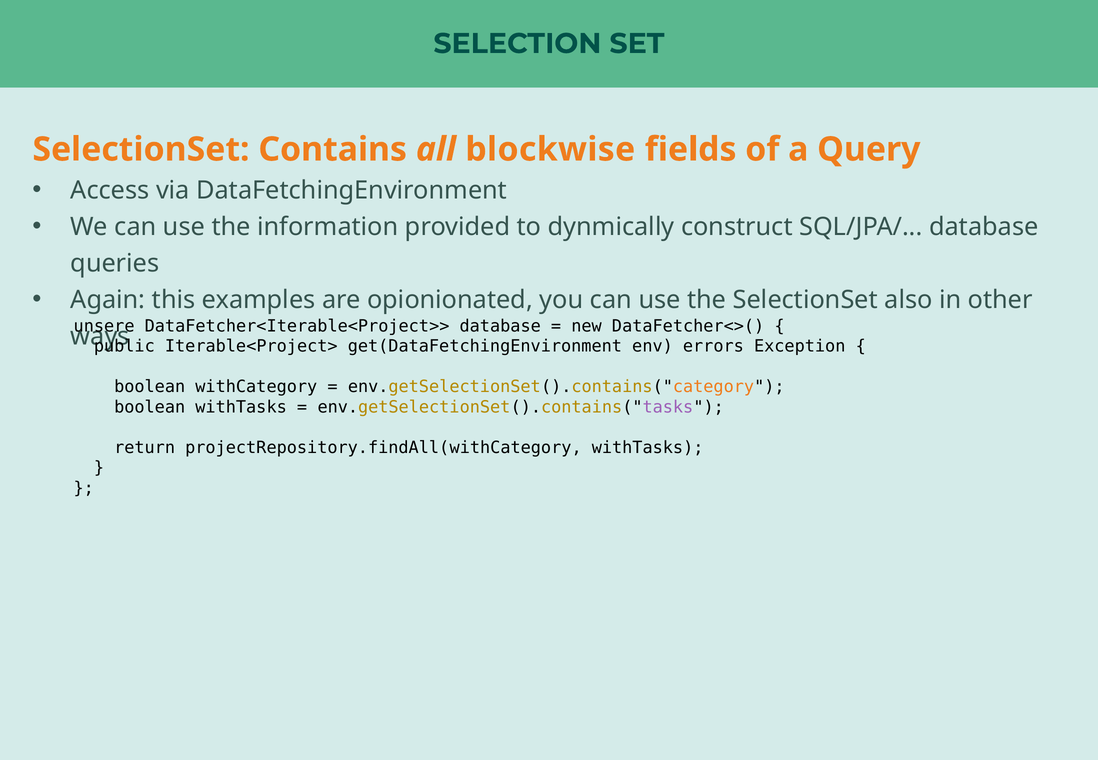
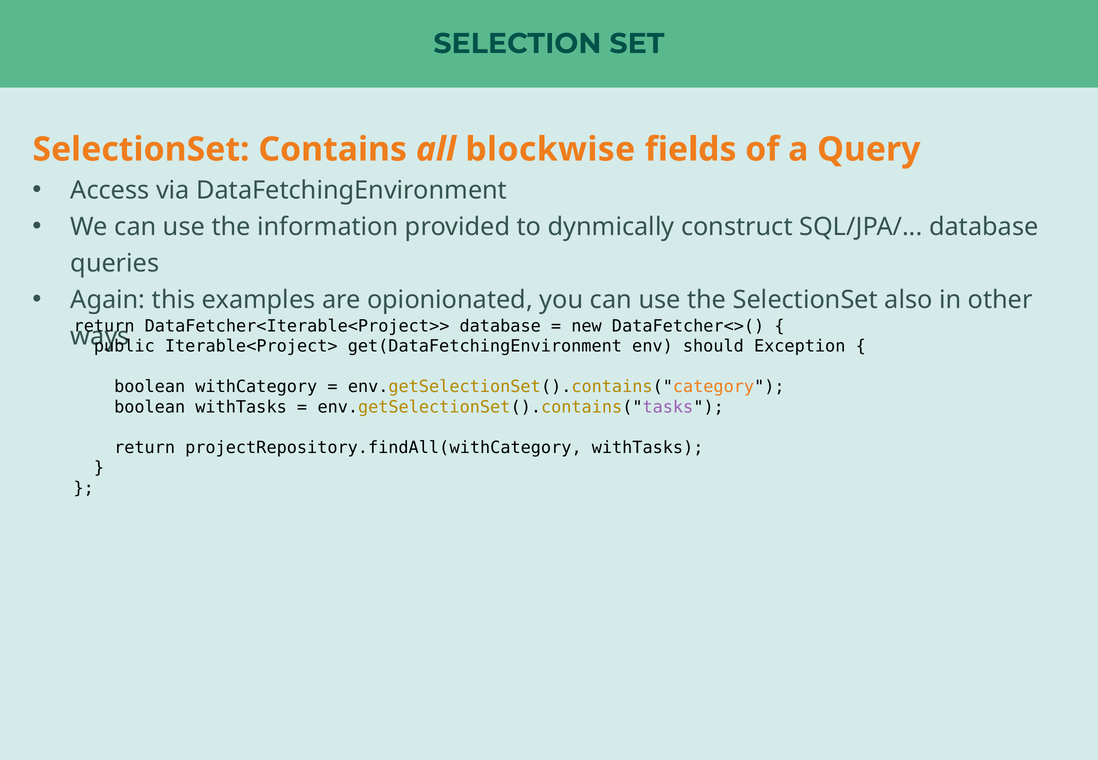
unsere at (104, 326): unsere -> return
errors: errors -> should
